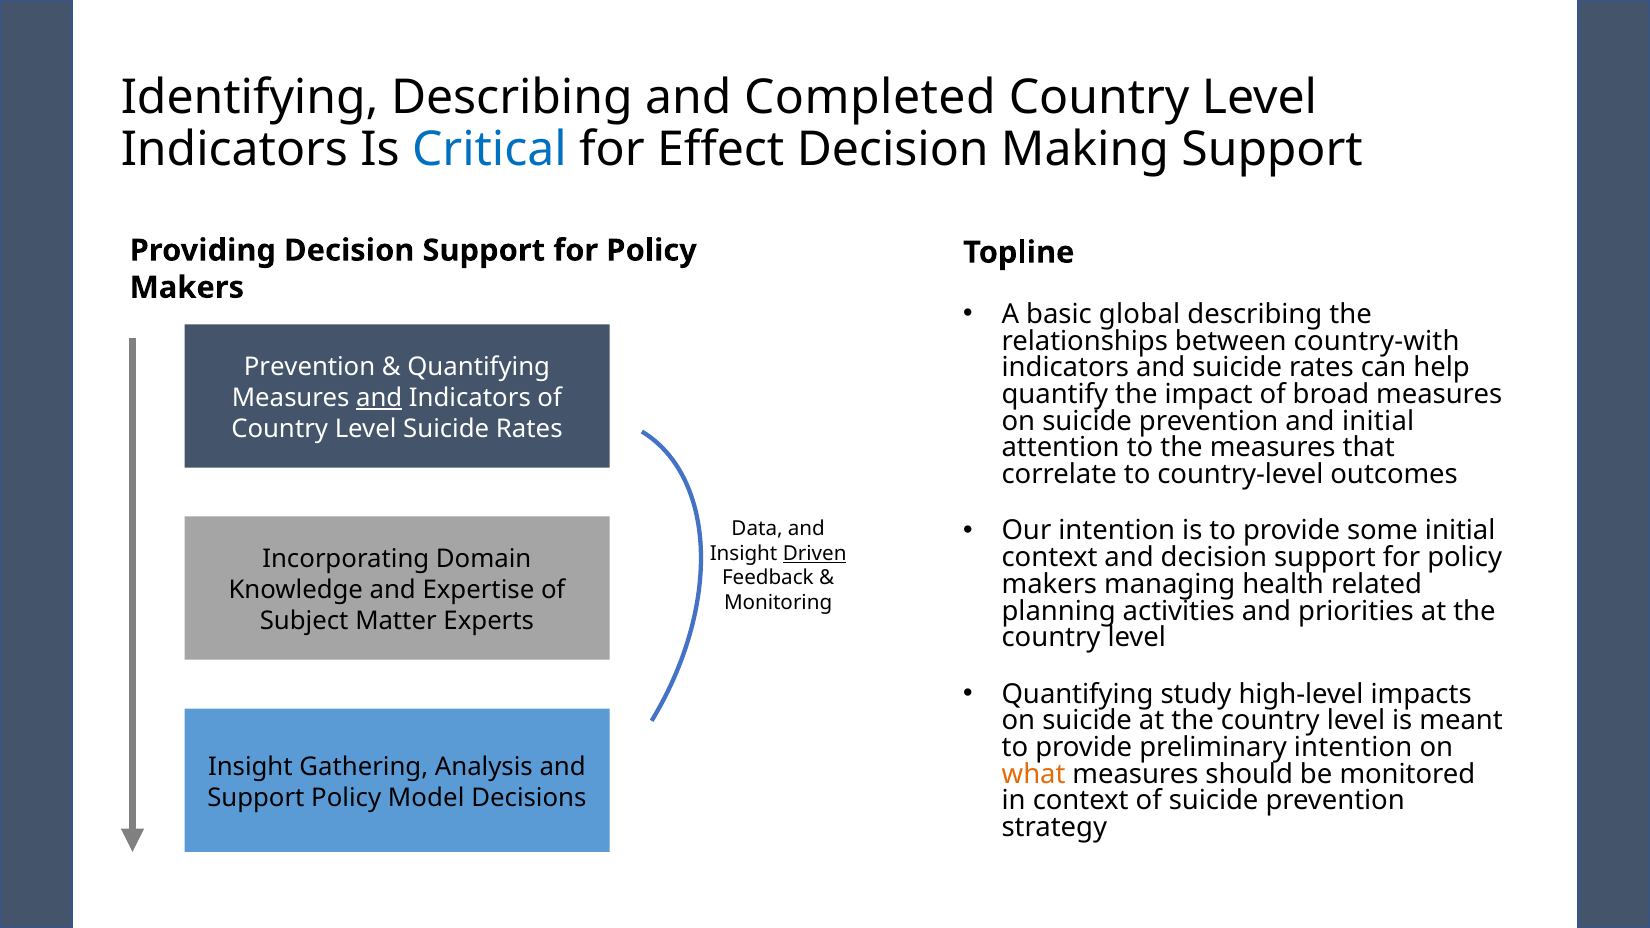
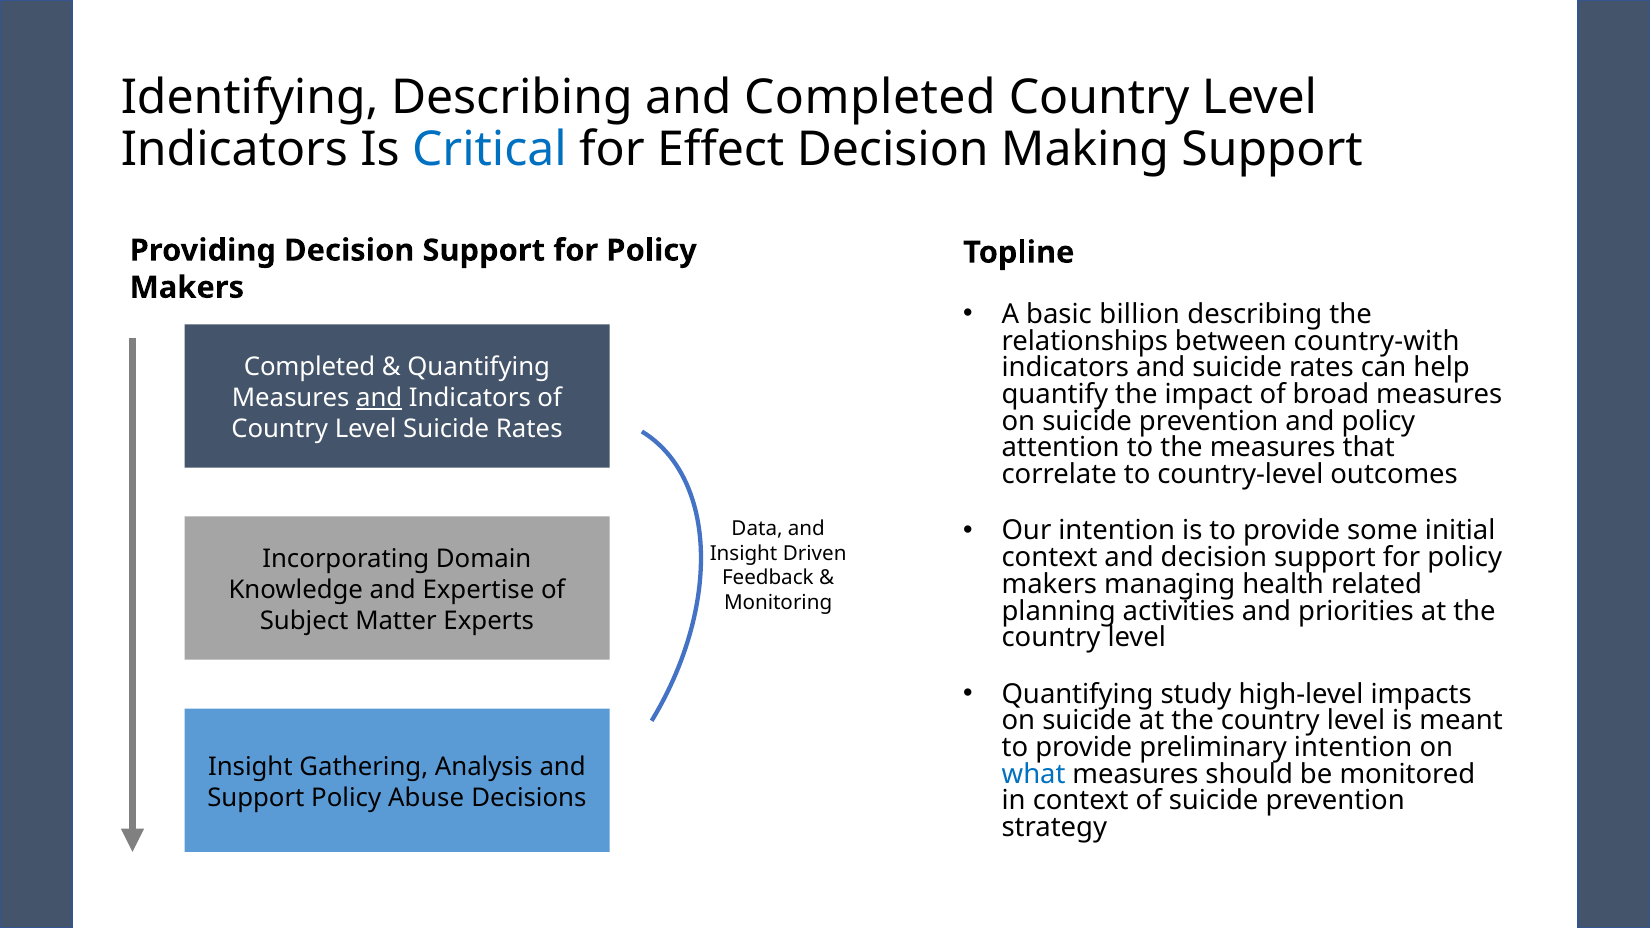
global: global -> billion
Prevention at (310, 367): Prevention -> Completed
and initial: initial -> policy
Driven underline: present -> none
what colour: orange -> blue
Model: Model -> Abuse
